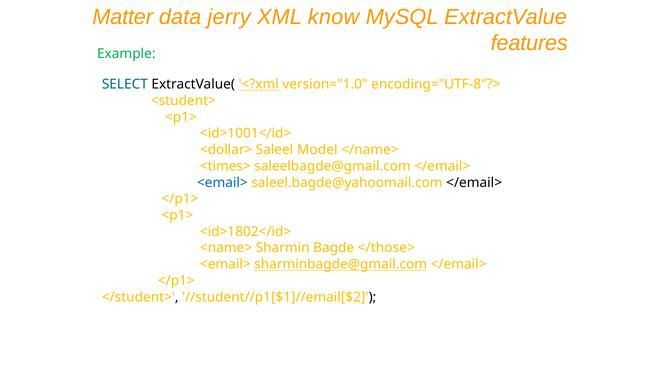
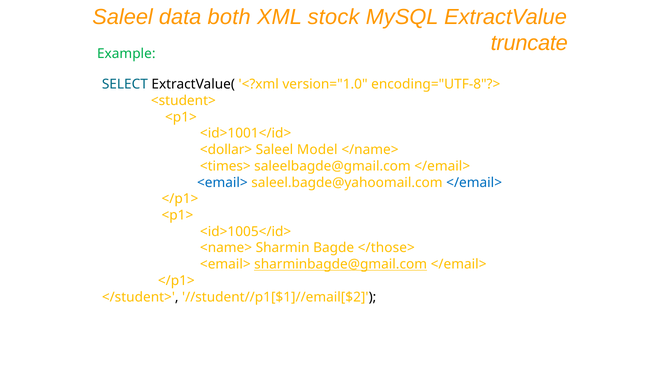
Matter at (123, 17): Matter -> Saleel
jerry: jerry -> both
know: know -> stock
features: features -> truncate
<?xml underline: present -> none
</email> at (474, 182) colour: black -> blue
<id>1802</id>: <id>1802</id> -> <id>1005</id>
